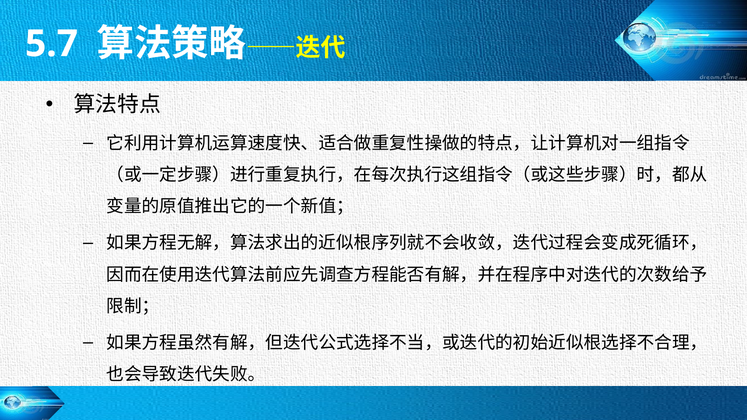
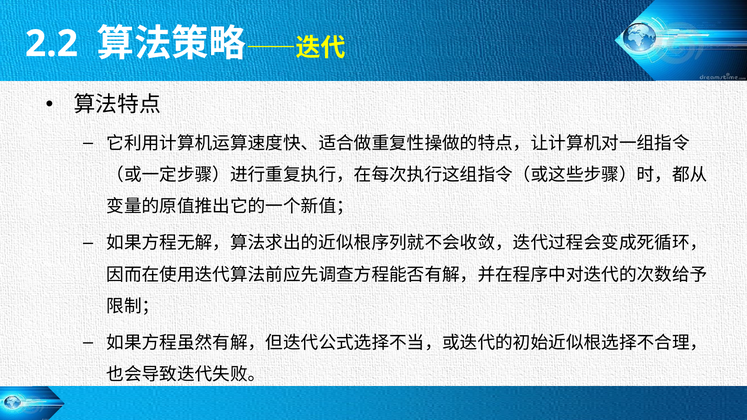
5.7: 5.7 -> 2.2
